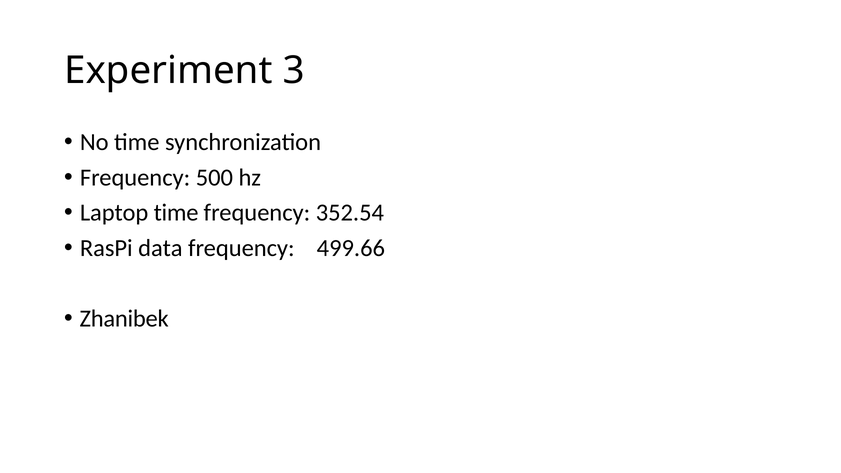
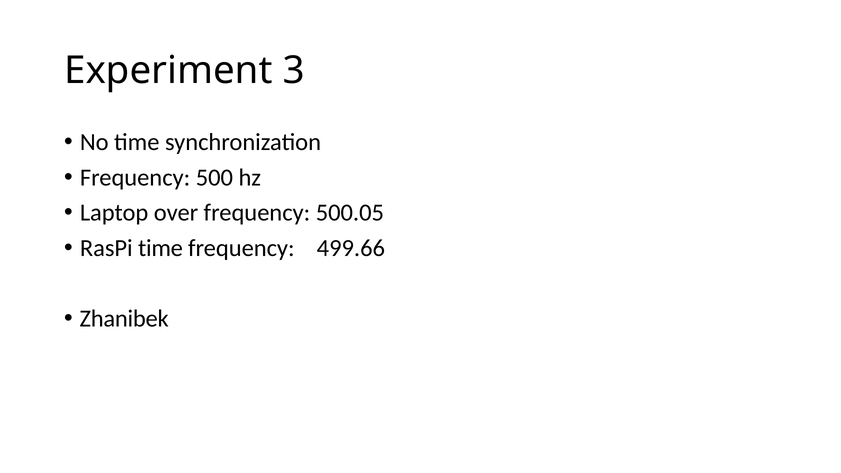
Laptop time: time -> over
352.54: 352.54 -> 500.05
RasPi data: data -> time
